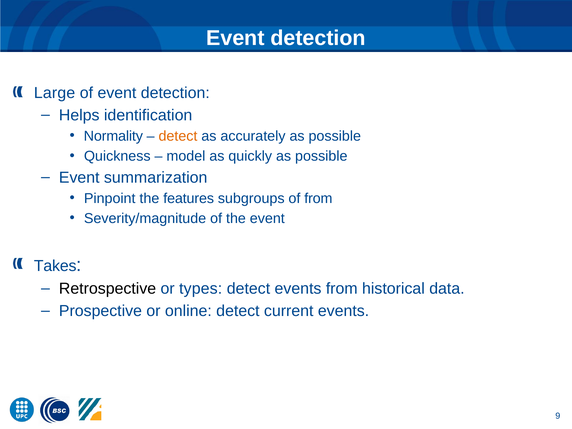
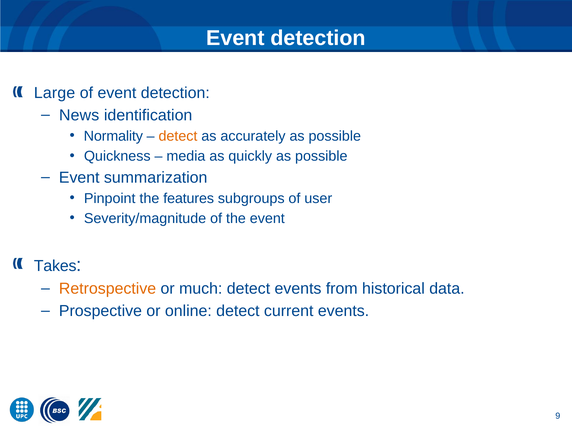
Helps: Helps -> News
model: model -> media
of from: from -> user
Retrospective colour: black -> orange
types: types -> much
